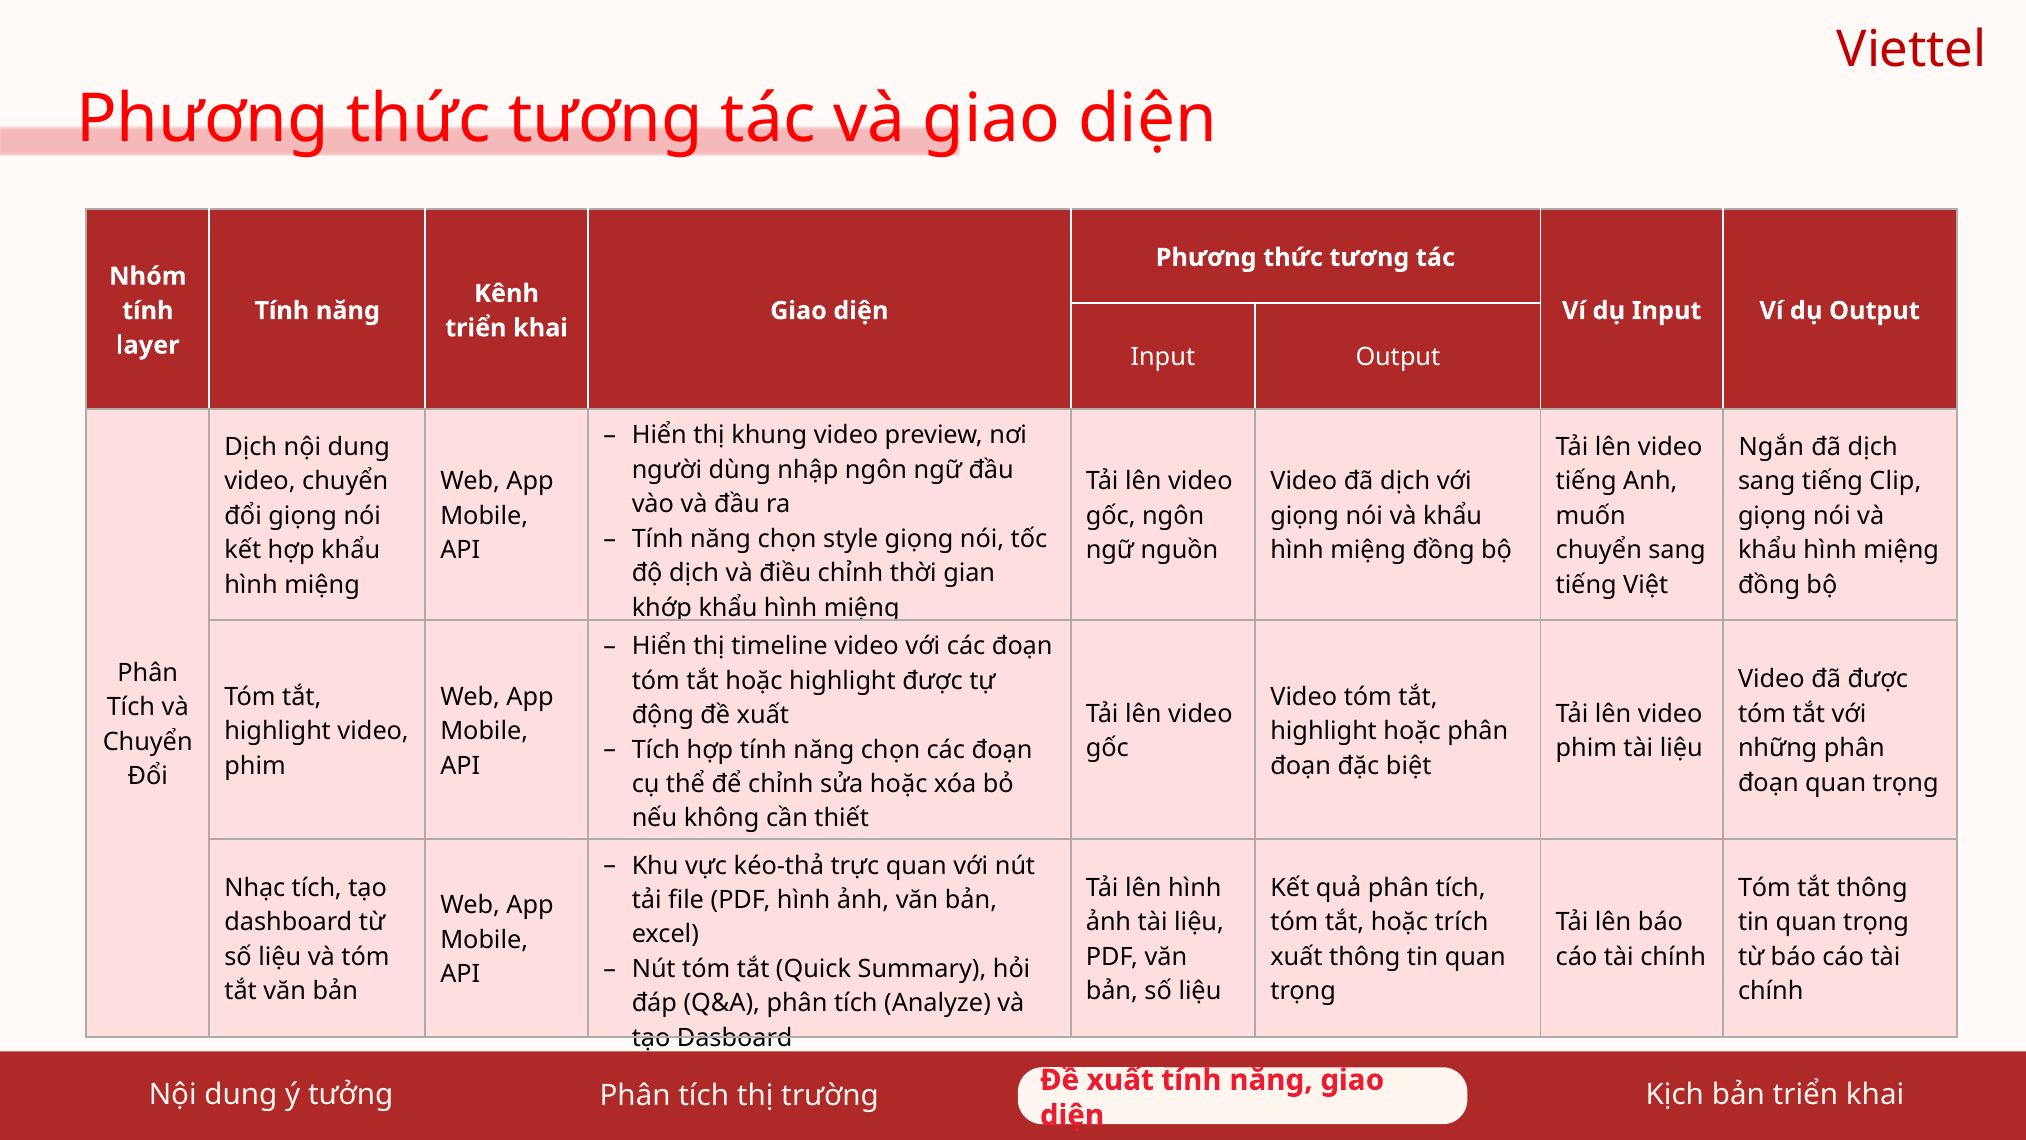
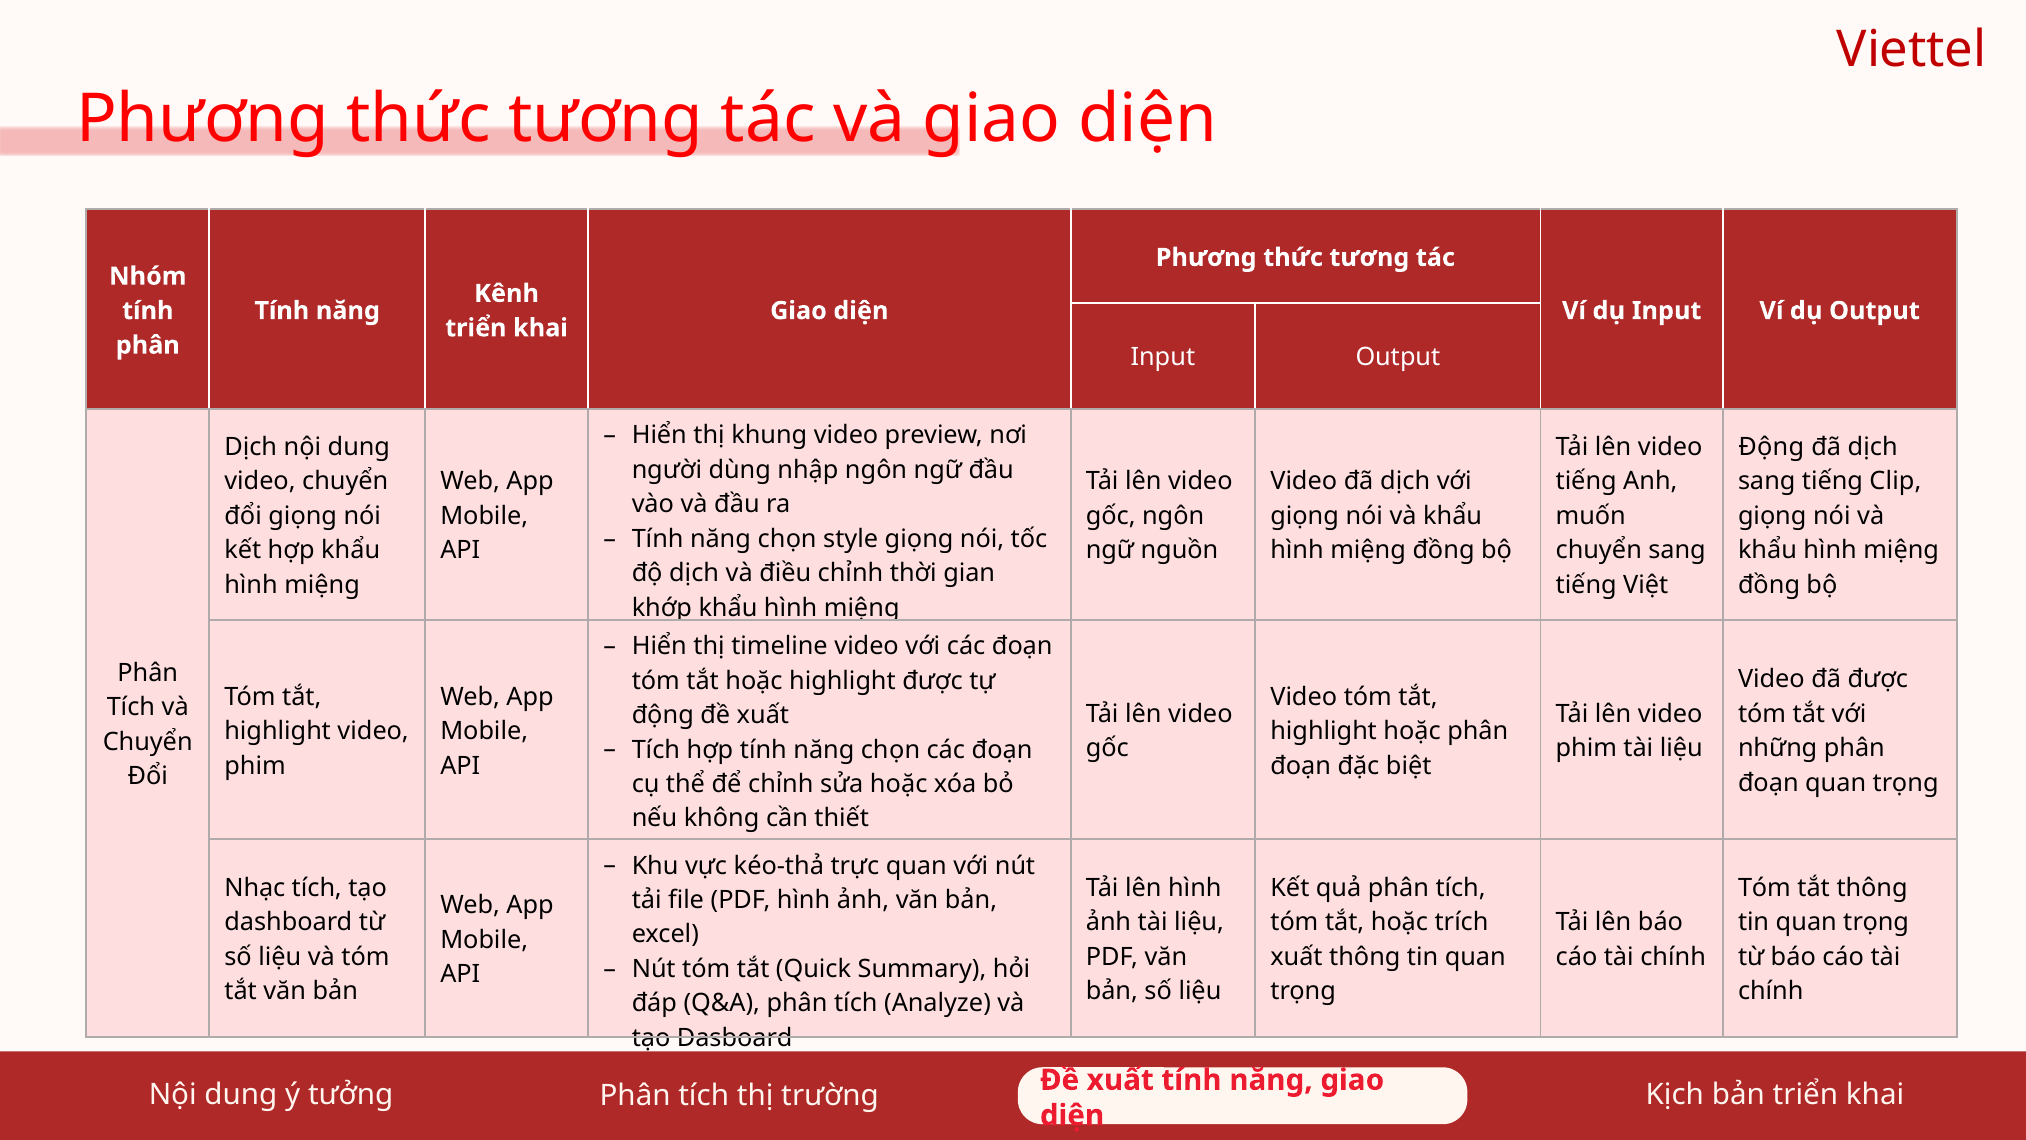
layer at (148, 345): layer -> phân
Ngắn at (1771, 447): Ngắn -> Động
